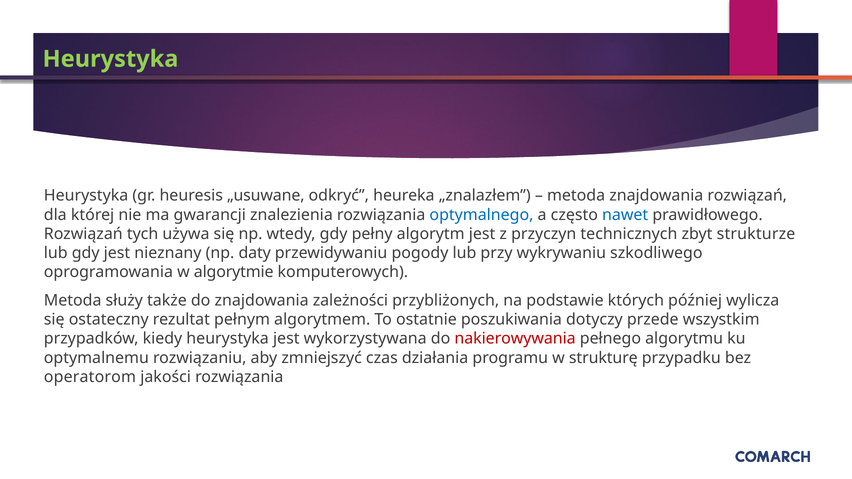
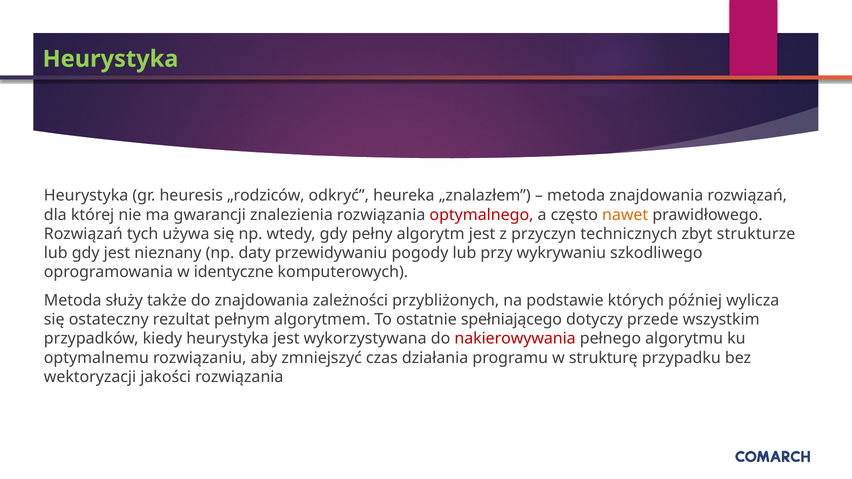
„usuwane: „usuwane -> „rodziców
optymalnego colour: blue -> red
nawet colour: blue -> orange
algorytmie: algorytmie -> identyczne
poszukiwania: poszukiwania -> spełniającego
operatorom: operatorom -> wektoryzacji
